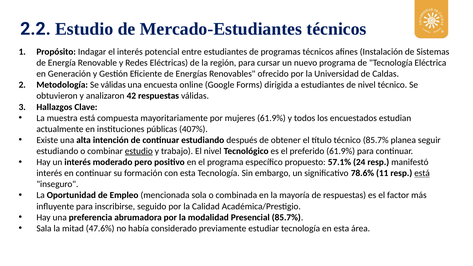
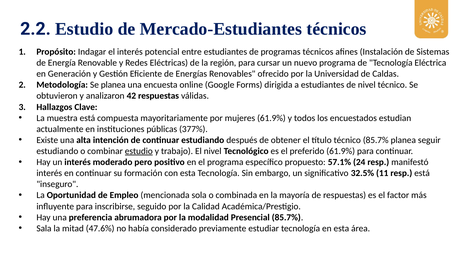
Se válidas: válidas -> planea
407%: 407% -> 377%
78.6%: 78.6% -> 32.5%
está at (422, 173) underline: present -> none
